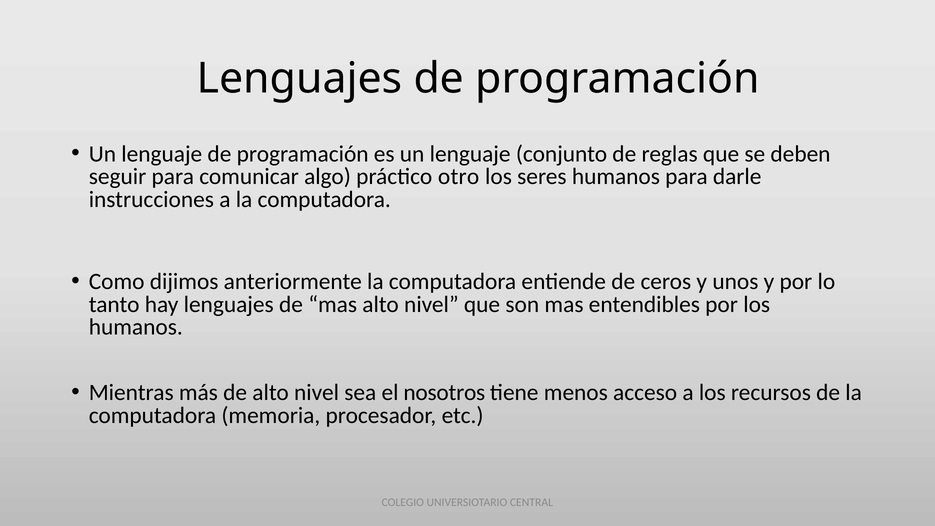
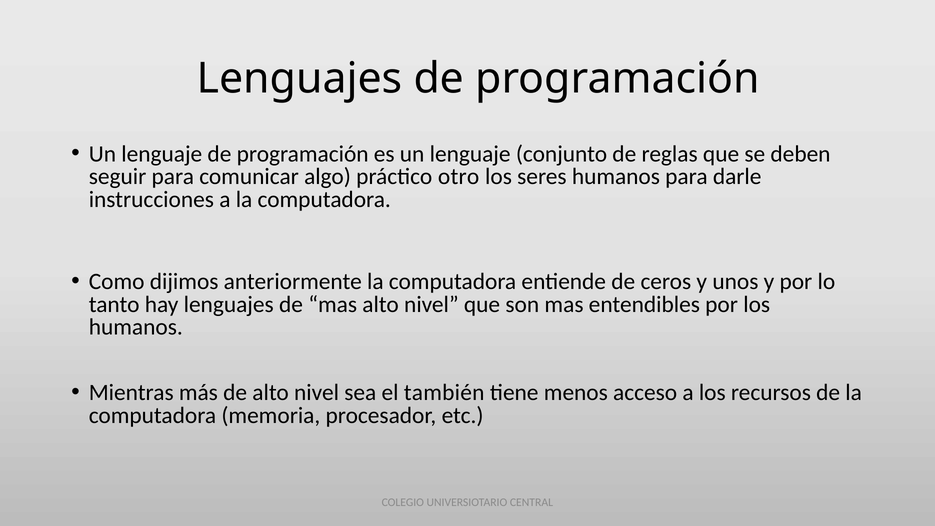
nosotros: nosotros -> también
